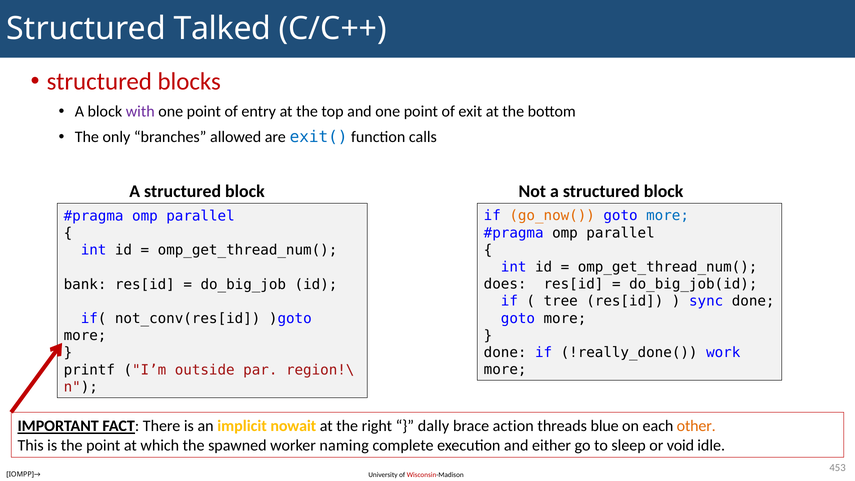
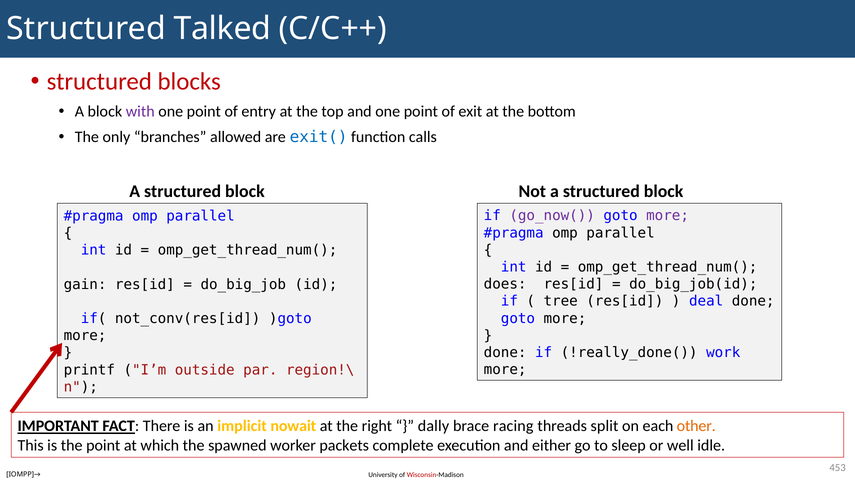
go_now( colour: orange -> purple
more at (668, 216) colour: blue -> purple
bank: bank -> gain
sync: sync -> deal
action: action -> racing
blue: blue -> split
naming: naming -> packets
void: void -> well
